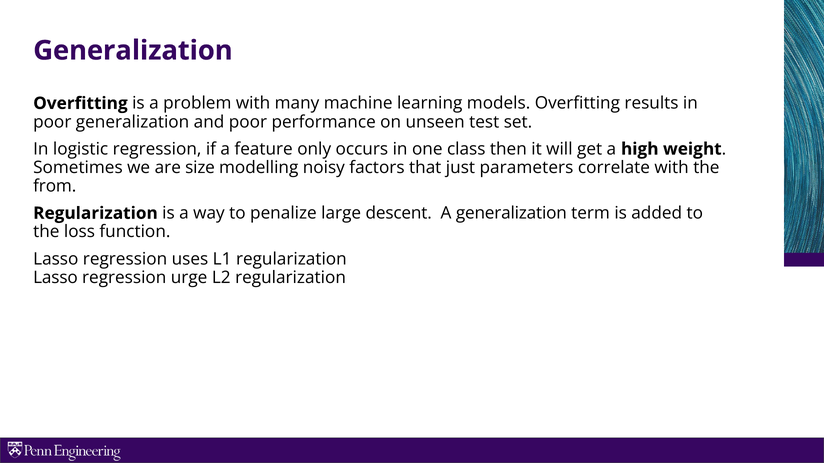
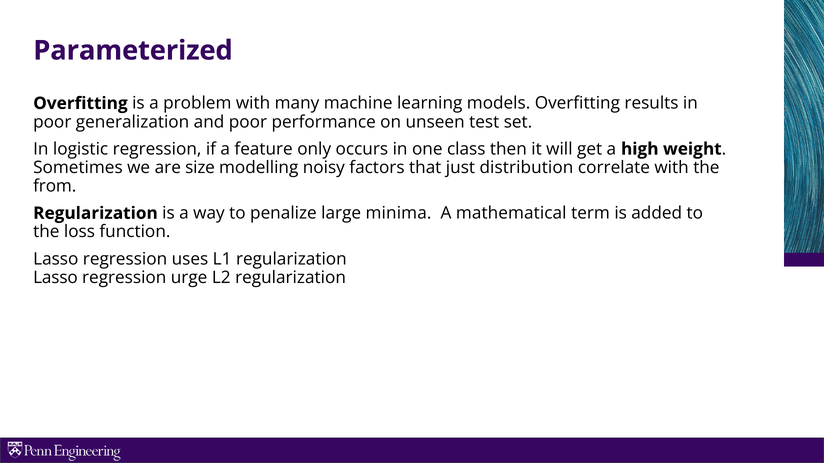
Generalization at (133, 51): Generalization -> Parameterized
parameters: parameters -> distribution
descent: descent -> minima
A generalization: generalization -> mathematical
